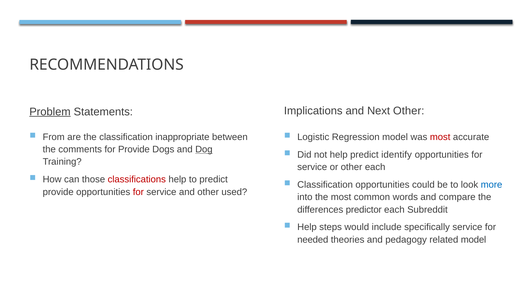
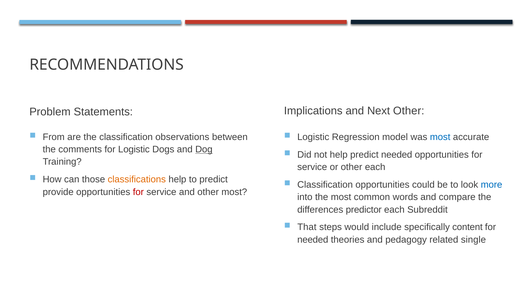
Problem underline: present -> none
inappropriate: inappropriate -> observations
most at (440, 137) colour: red -> blue
for Provide: Provide -> Logistic
predict identify: identify -> needed
classifications colour: red -> orange
other used: used -> most
Help at (307, 227): Help -> That
specifically service: service -> content
related model: model -> single
